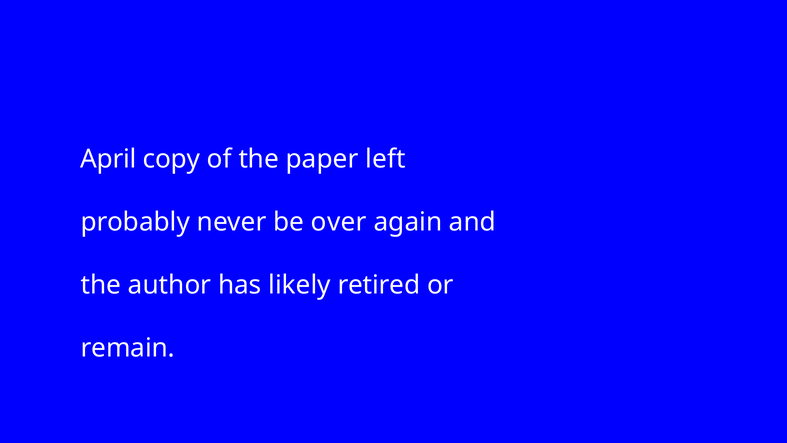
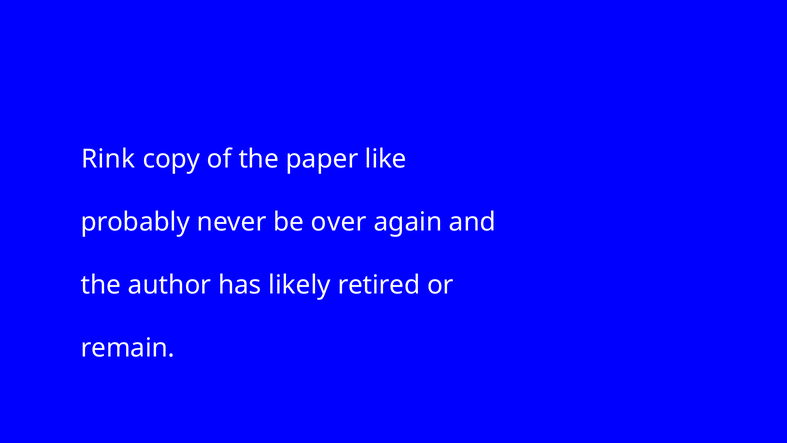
April: April -> Rink
left: left -> like
